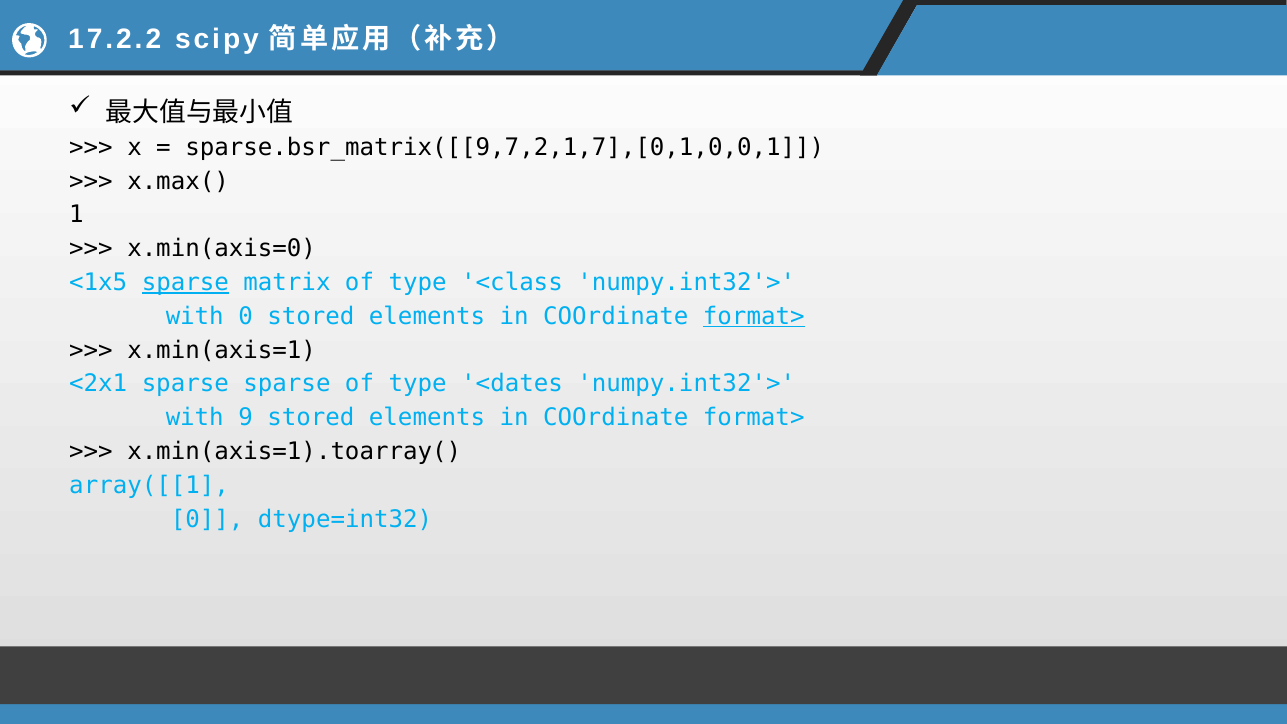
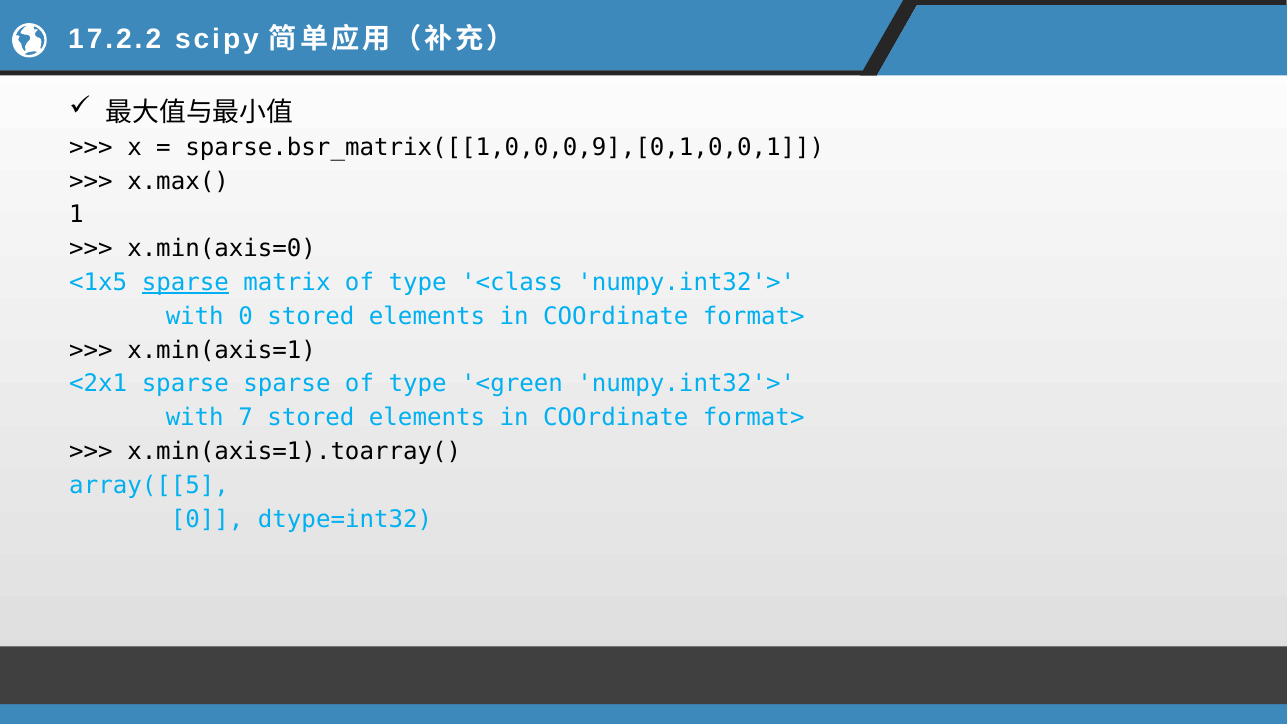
sparse.bsr_matrix([[9,7,2,1,7],[0,1,0,0,1: sparse.bsr_matrix([[9,7,2,1,7],[0,1,0,0,1 -> sparse.bsr_matrix([[1,0,0,0,9],[0,1,0,0,1
format> at (754, 316) underline: present -> none
<dates: <dates -> <green
9: 9 -> 7
array([[1: array([[1 -> array([[5
